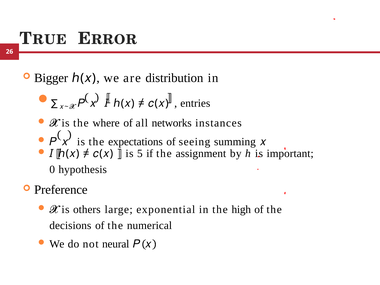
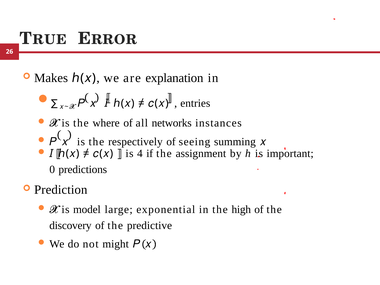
Bigger: Bigger -> Makes
distribution: distribution -> explanation
expectations: expectations -> respectively
5: 5 -> 4
hypothesis: hypothesis -> predictions
Preference: Preference -> Prediction
others: others -> model
decisions: decisions -> discovery
numerical: numerical -> predictive
neural: neural -> might
